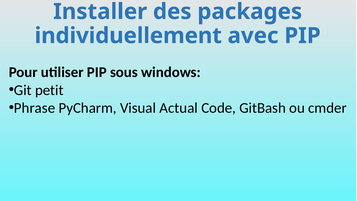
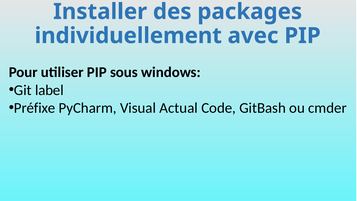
petit: petit -> label
Phrase: Phrase -> Préfixe
